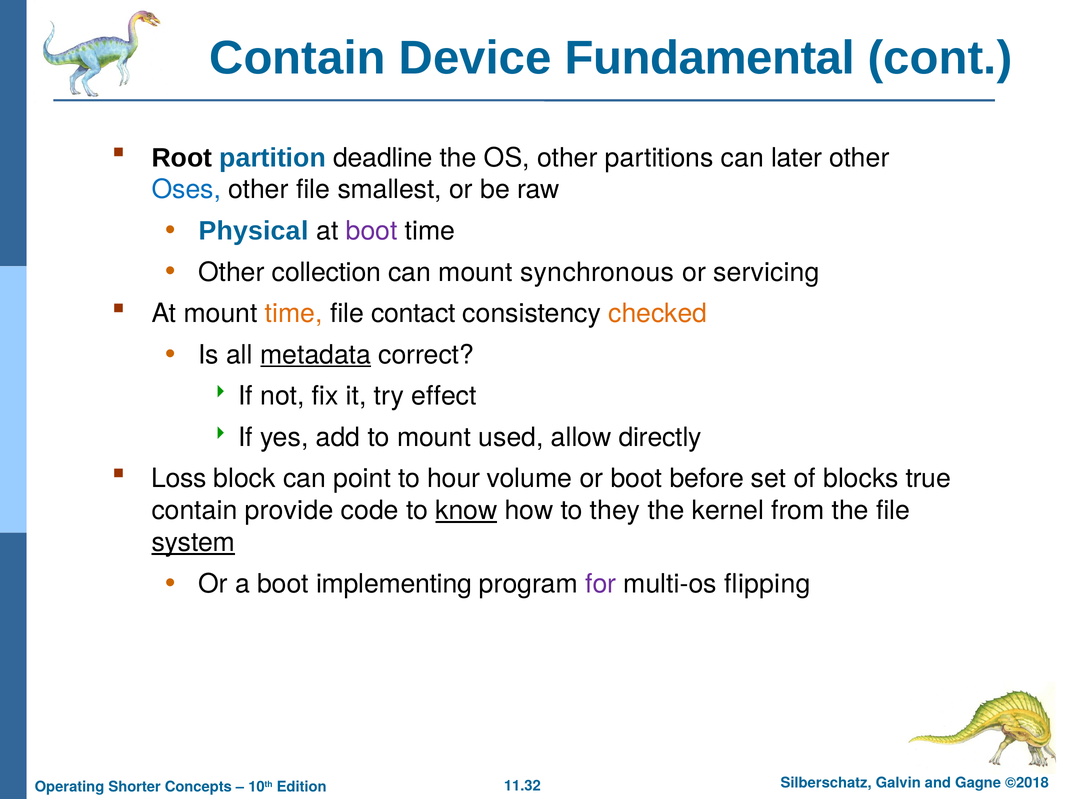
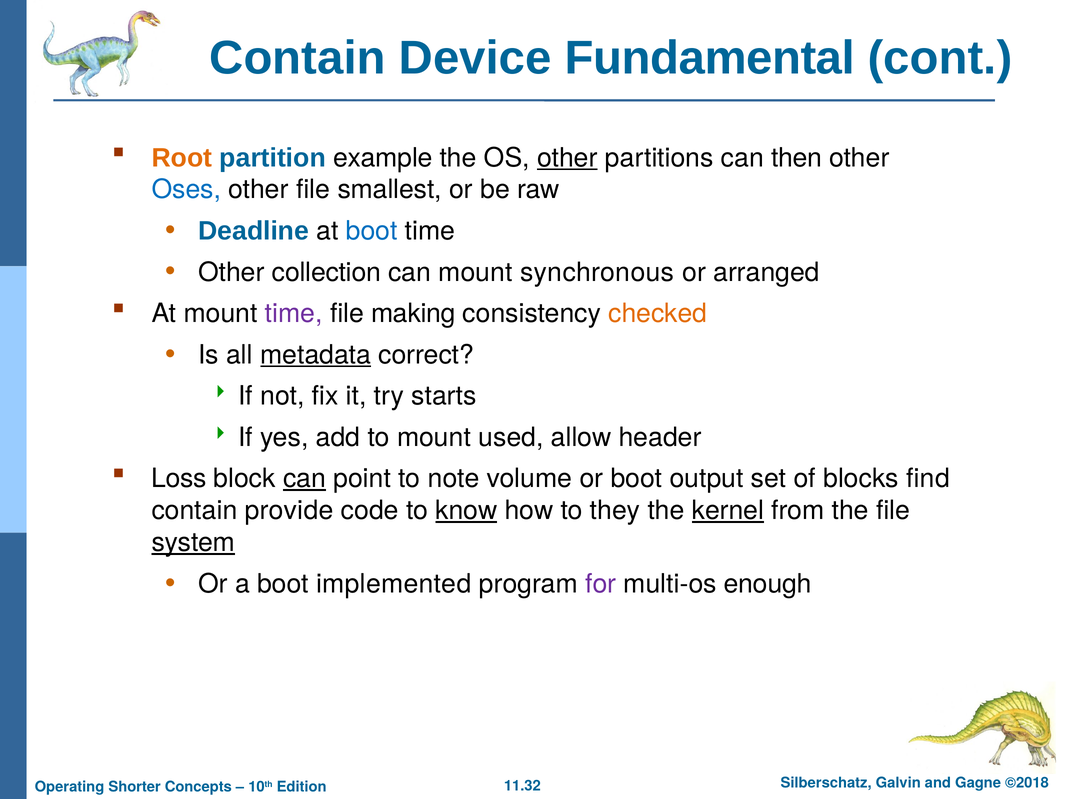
Root colour: black -> orange
deadline: deadline -> example
other at (567, 158) underline: none -> present
later: later -> then
Physical: Physical -> Deadline
boot at (372, 231) colour: purple -> blue
servicing: servicing -> arranged
time at (294, 314) colour: orange -> purple
contact: contact -> making
effect: effect -> starts
directly: directly -> header
can at (304, 479) underline: none -> present
hour: hour -> note
before: before -> output
true: true -> find
kernel underline: none -> present
implementing: implementing -> implemented
flipping: flipping -> enough
